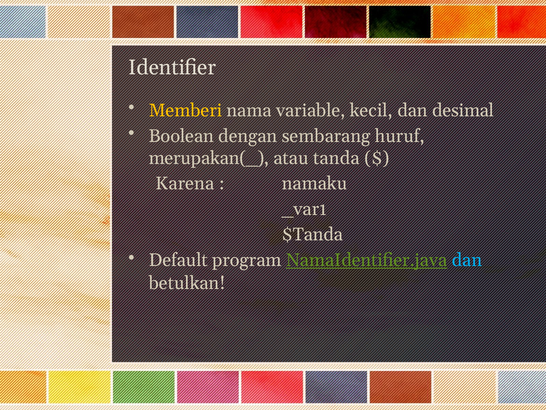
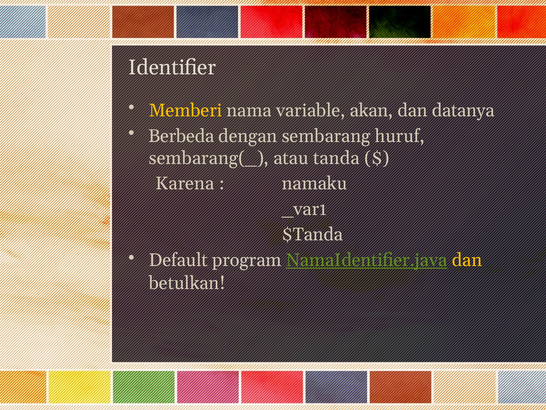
kecil: kecil -> akan
desimal: desimal -> datanya
Boolean: Boolean -> Berbeda
merupakan(_: merupakan(_ -> sembarang(_
dan at (467, 260) colour: light blue -> yellow
